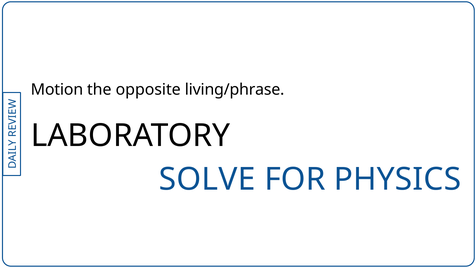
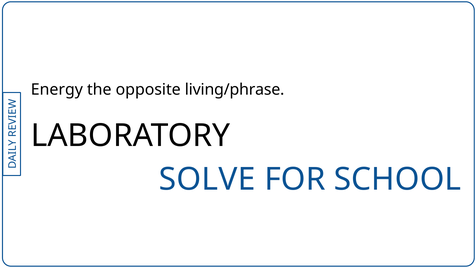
Motion: Motion -> Energy
PHYSICS: PHYSICS -> SCHOOL
